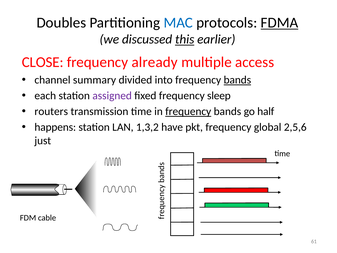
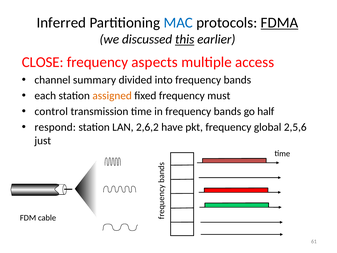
Doubles: Doubles -> Inferred
already: already -> aspects
bands at (237, 80) underline: present -> none
assigned colour: purple -> orange
sleep: sleep -> must
routers: routers -> control
frequency at (188, 111) underline: present -> none
happens: happens -> respond
1,3,2: 1,3,2 -> 2,6,2
